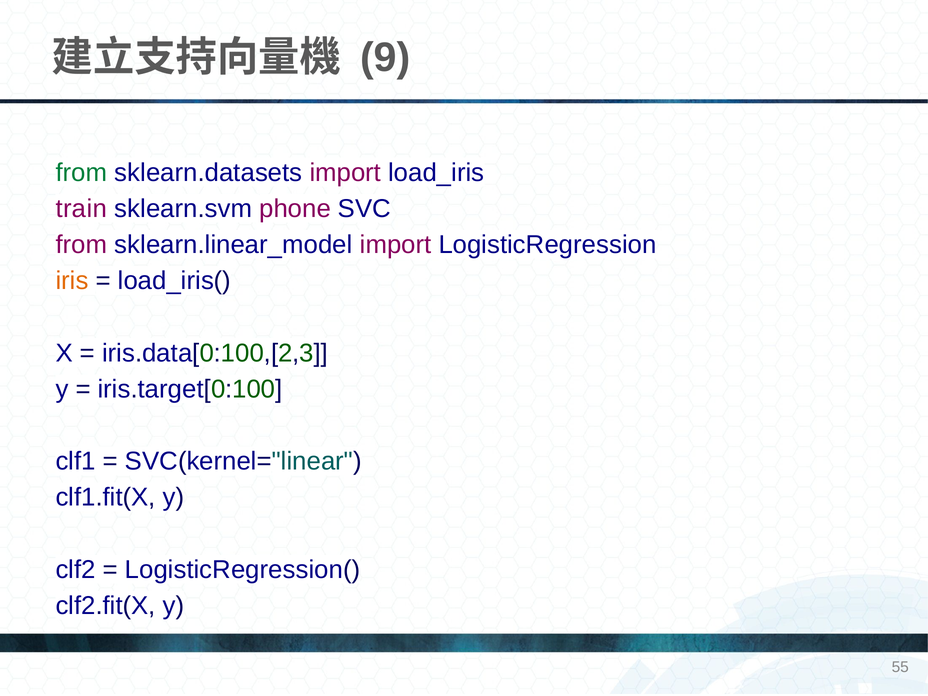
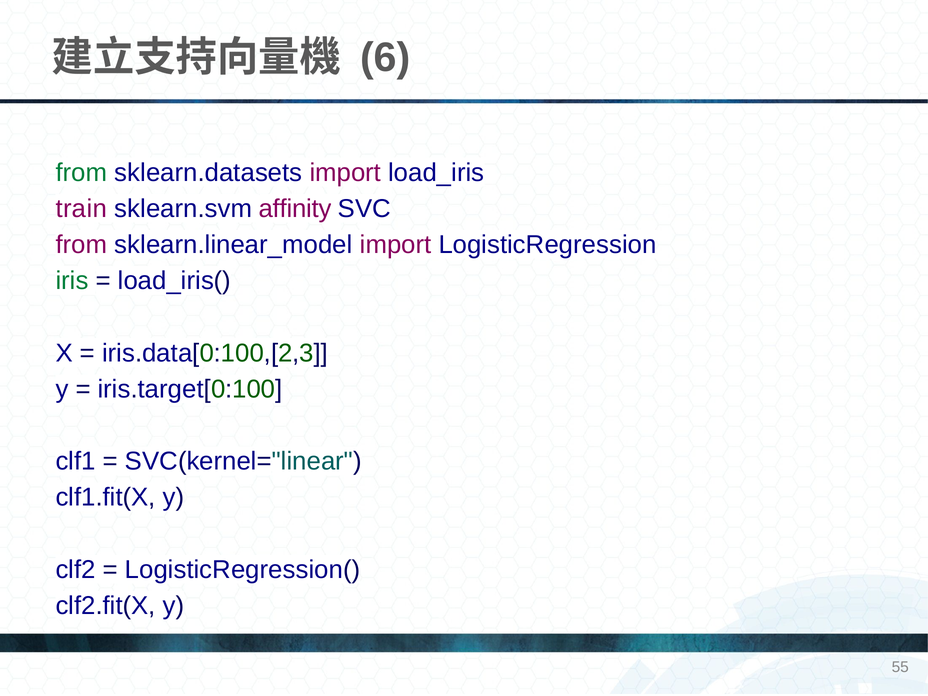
9: 9 -> 6
phone: phone -> affinity
iris colour: orange -> green
